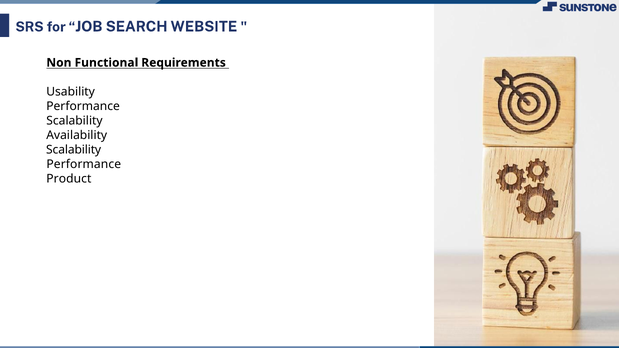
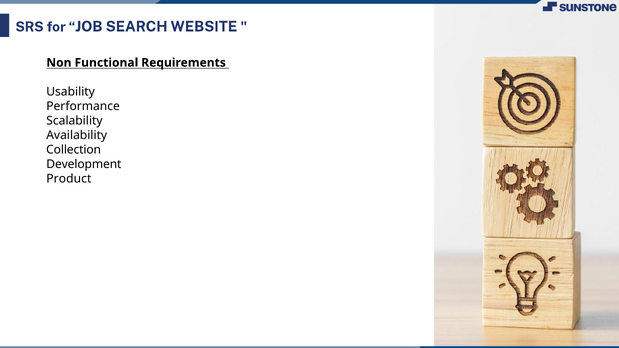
Scalability at (74, 150): Scalability -> Collection
Performance at (84, 164): Performance -> Development
